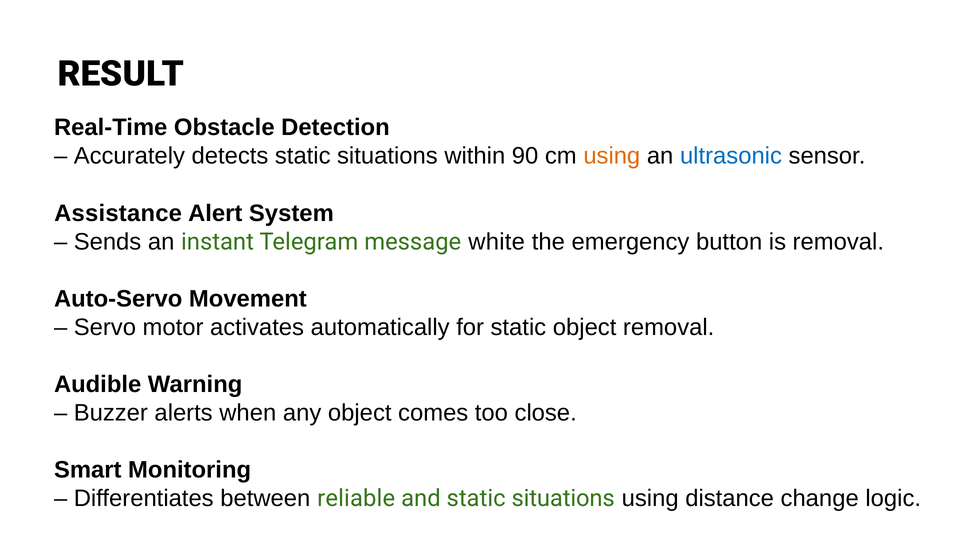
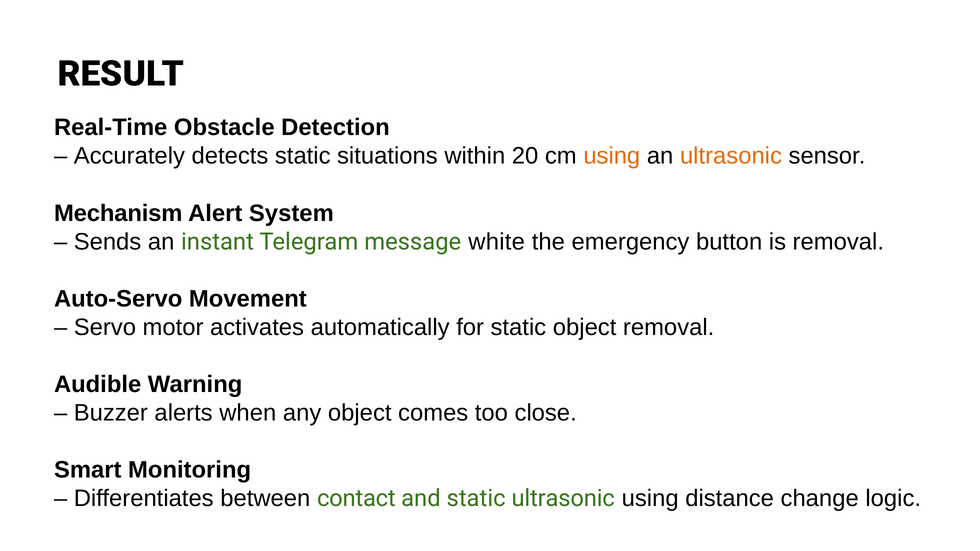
90: 90 -> 20
ultrasonic at (731, 156) colour: blue -> orange
Assistance: Assistance -> Mechanism
reliable: reliable -> contact
and static situations: situations -> ultrasonic
